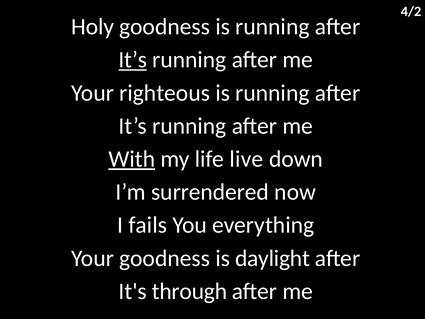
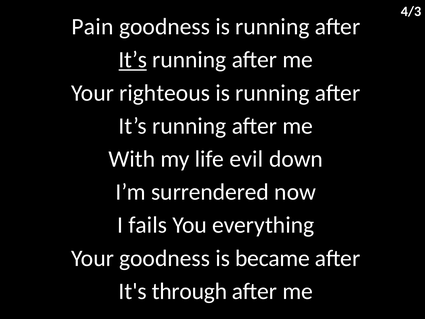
4/2: 4/2 -> 4/3
Holy: Holy -> Pain
With underline: present -> none
live: live -> evil
daylight: daylight -> became
